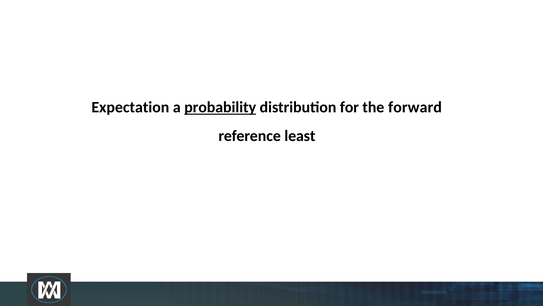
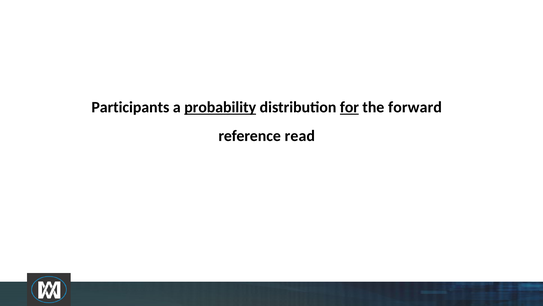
Expectation: Expectation -> Participants
for underline: none -> present
least: least -> read
